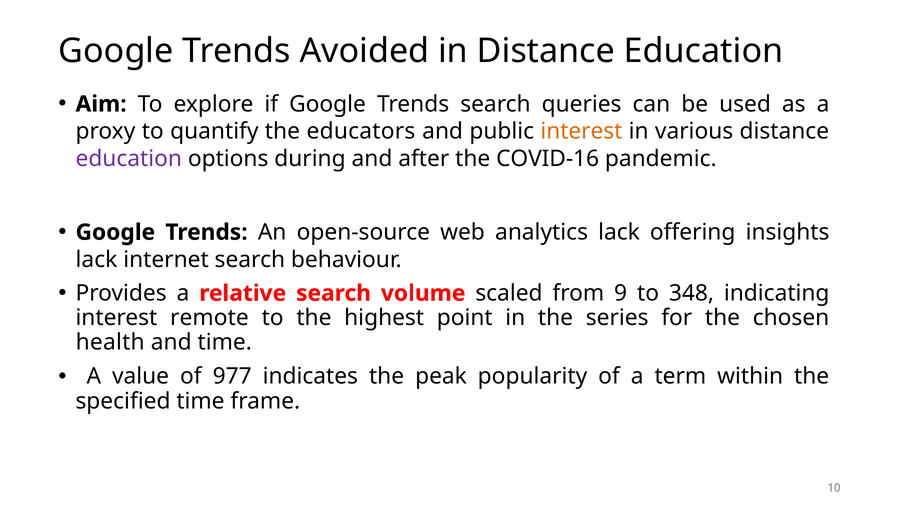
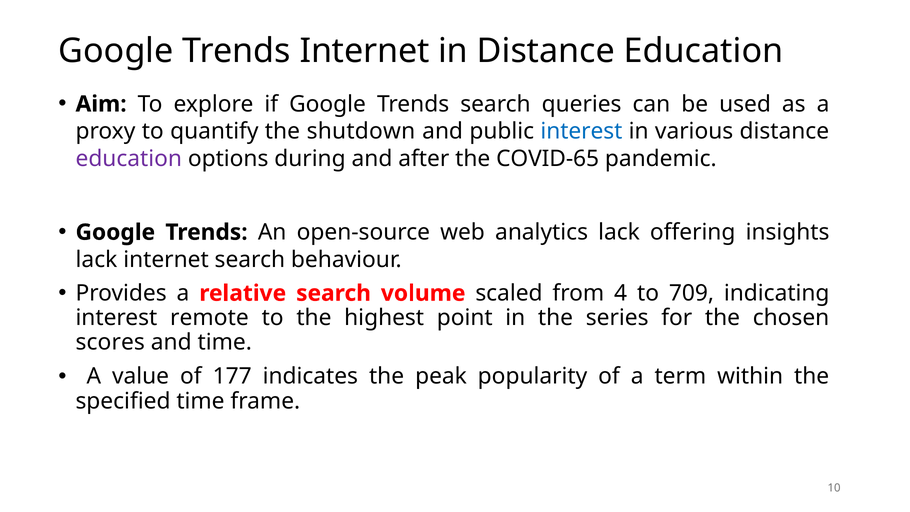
Trends Avoided: Avoided -> Internet
educators: educators -> shutdown
interest at (581, 131) colour: orange -> blue
COVID-16: COVID-16 -> COVID-65
9: 9 -> 4
348: 348 -> 709
health: health -> scores
977: 977 -> 177
